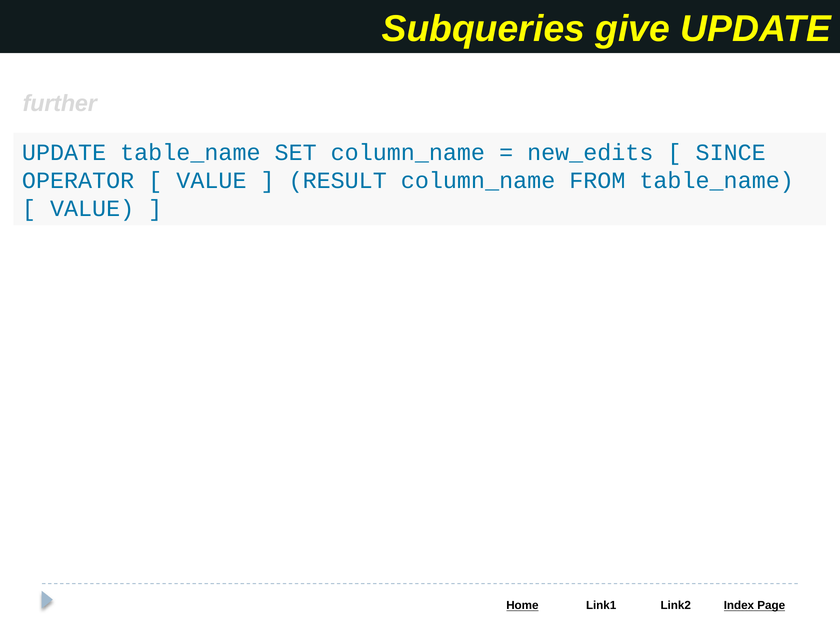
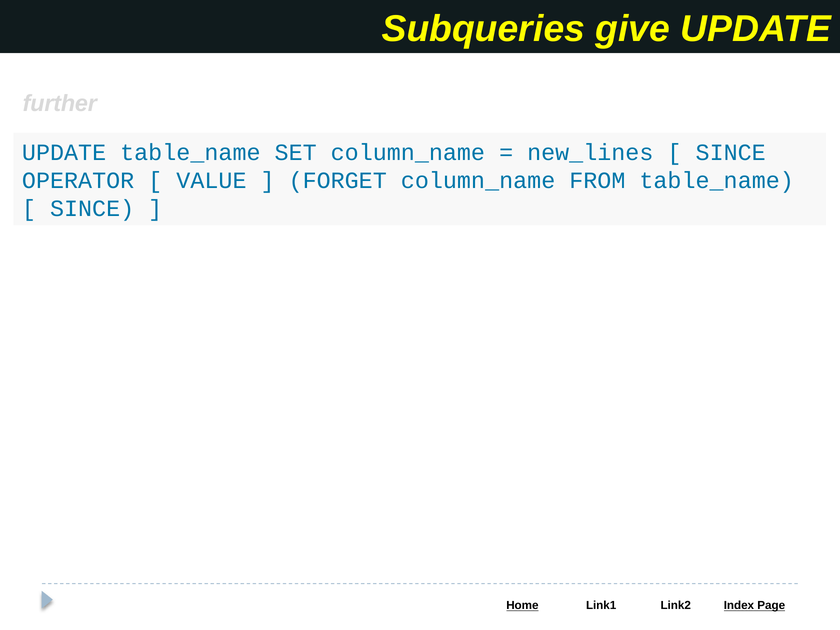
new_edits: new_edits -> new_lines
RESULT: RESULT -> FORGET
VALUE at (92, 209): VALUE -> SINCE
